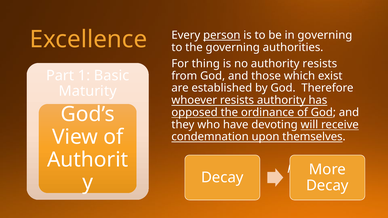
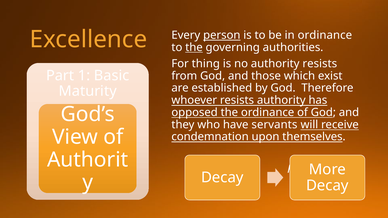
in governing: governing -> ordinance
the at (194, 47) underline: none -> present
devoting: devoting -> servants
